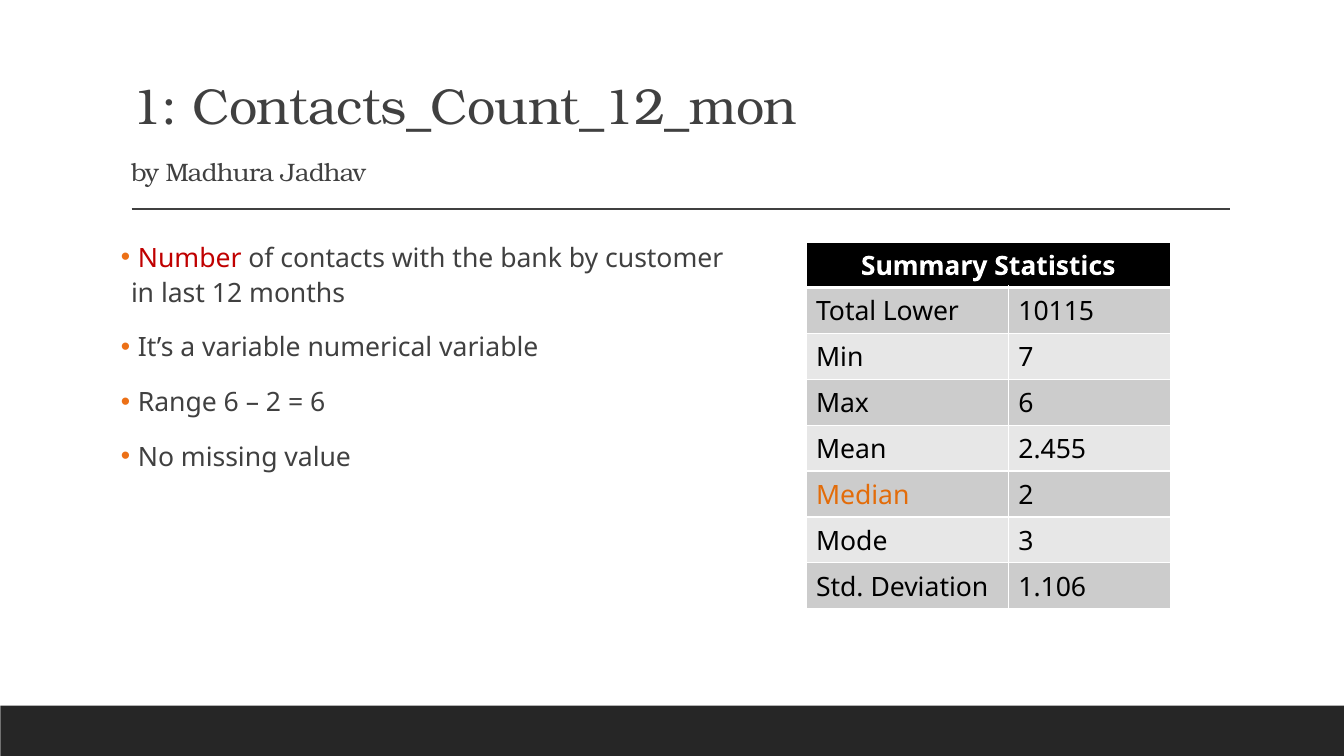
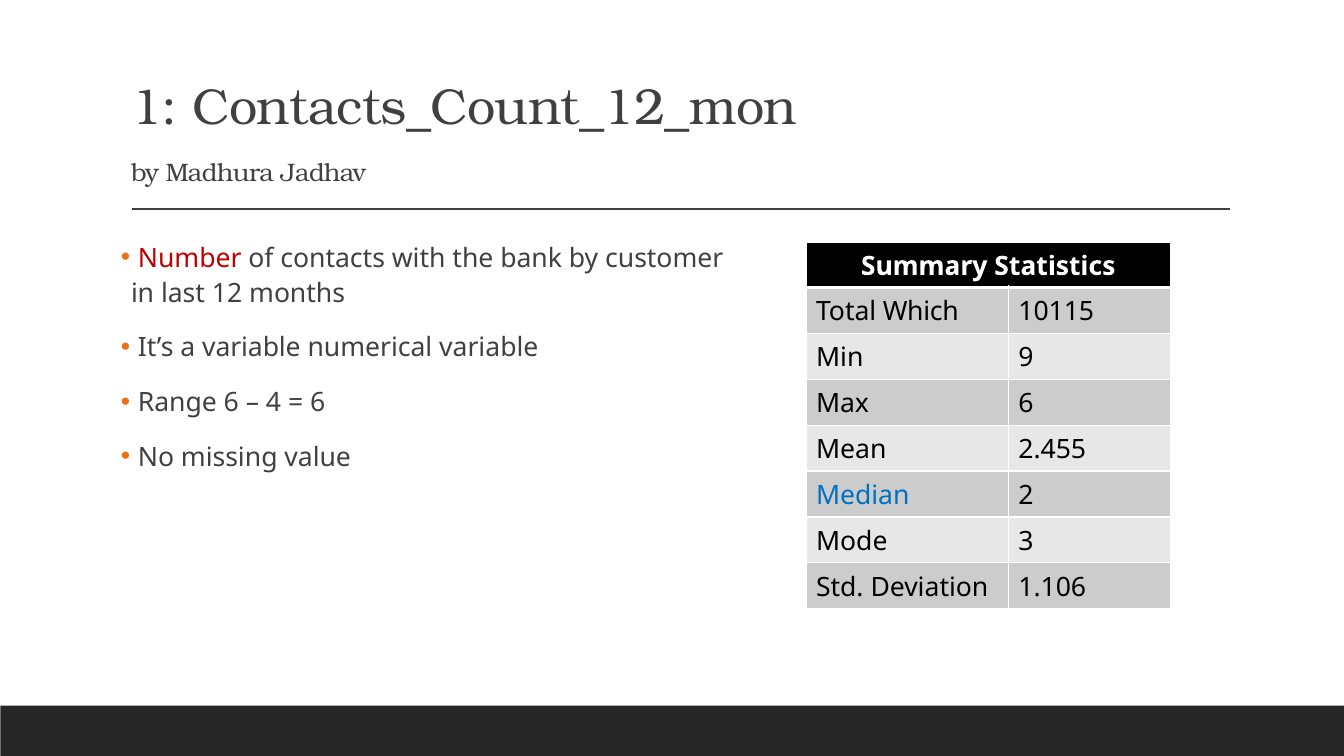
Lower: Lower -> Which
7: 7 -> 9
2 at (274, 403): 2 -> 4
Median colour: orange -> blue
